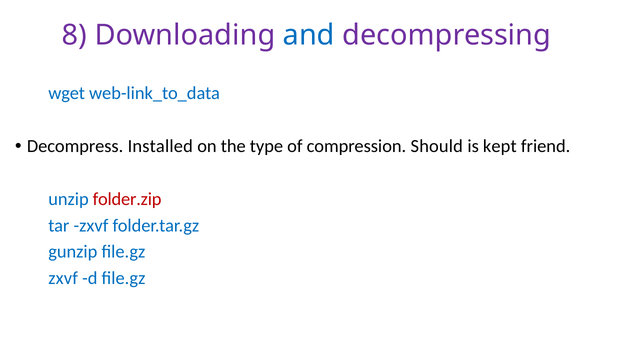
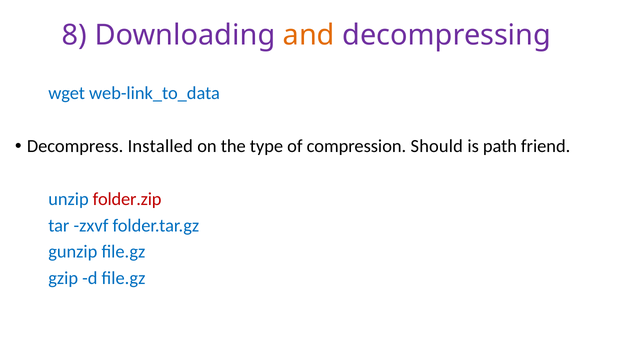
and colour: blue -> orange
kept: kept -> path
zxvf at (63, 278): zxvf -> gzip
